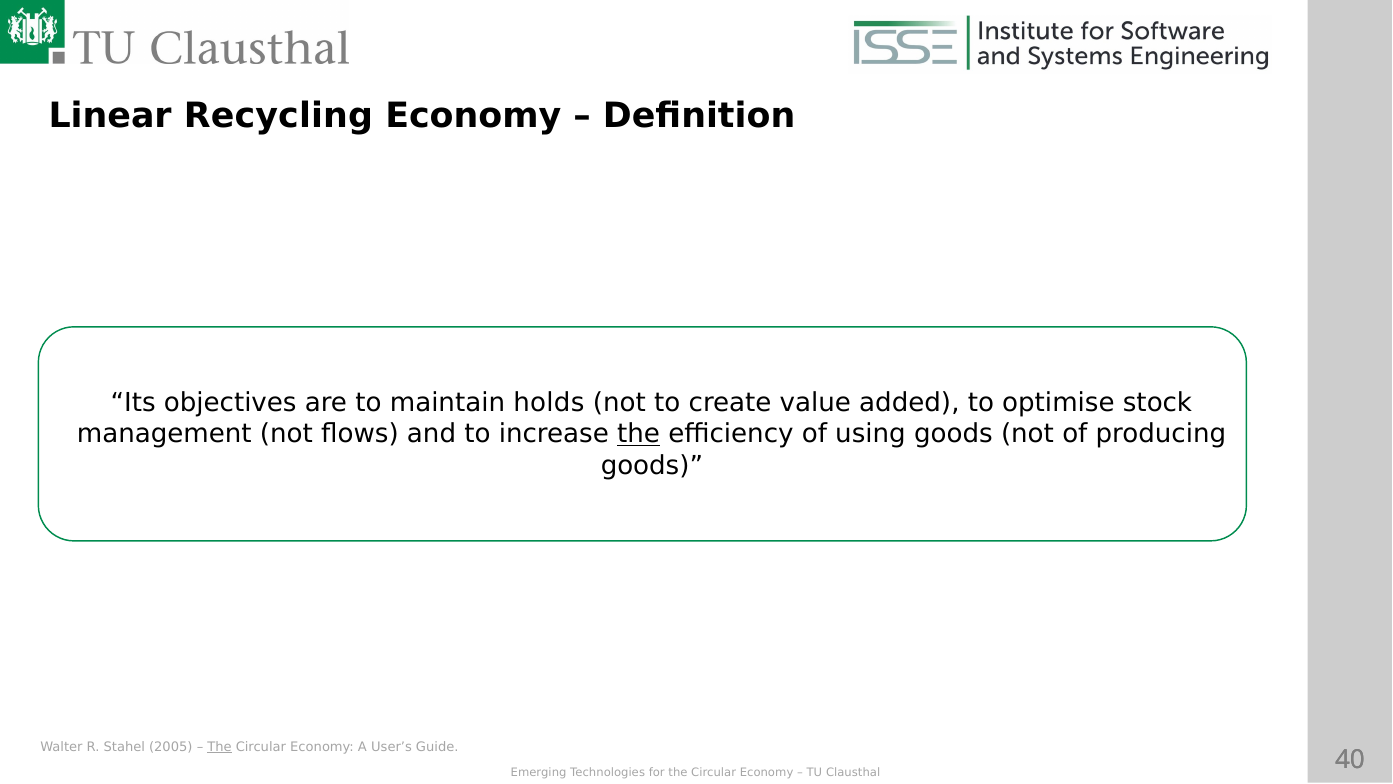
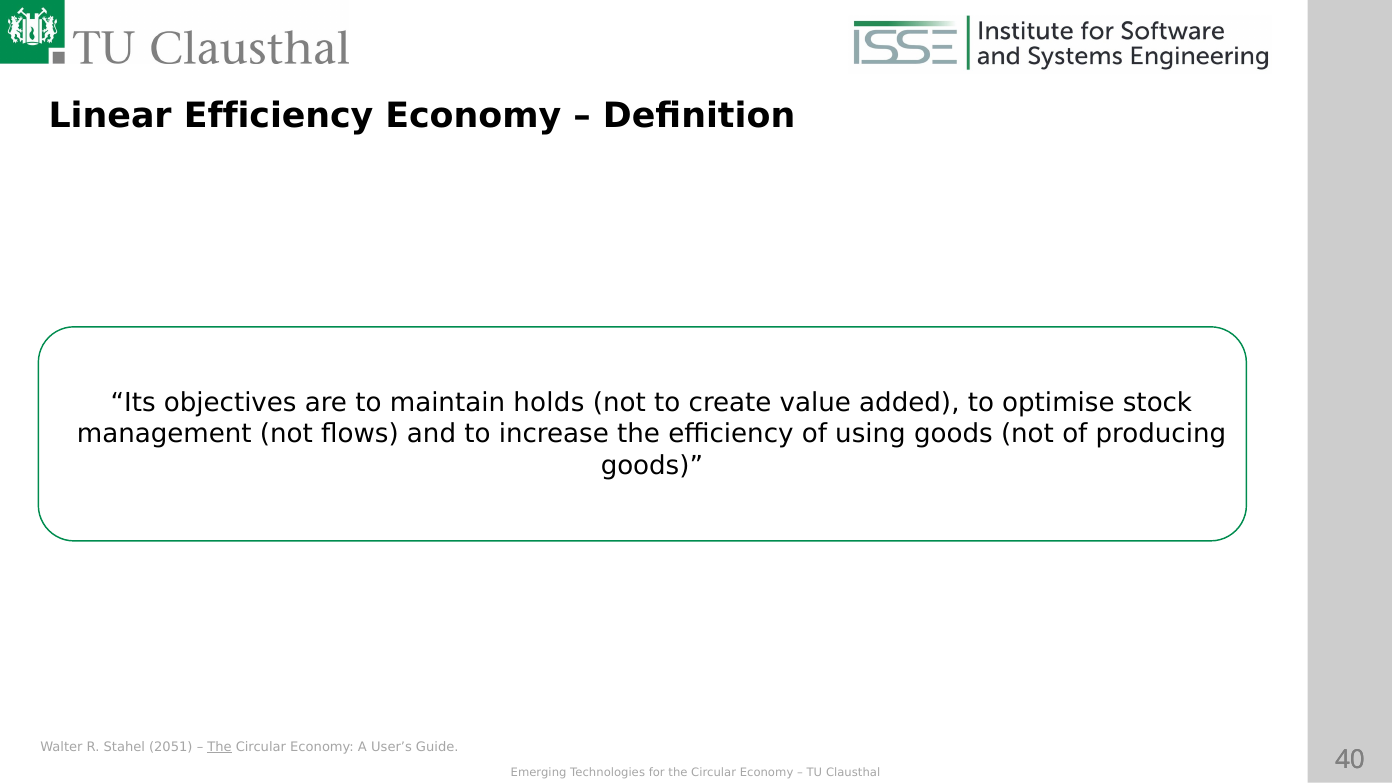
Linear Recycling: Recycling -> Efficiency
the at (639, 434) underline: present -> none
2005: 2005 -> 2051
